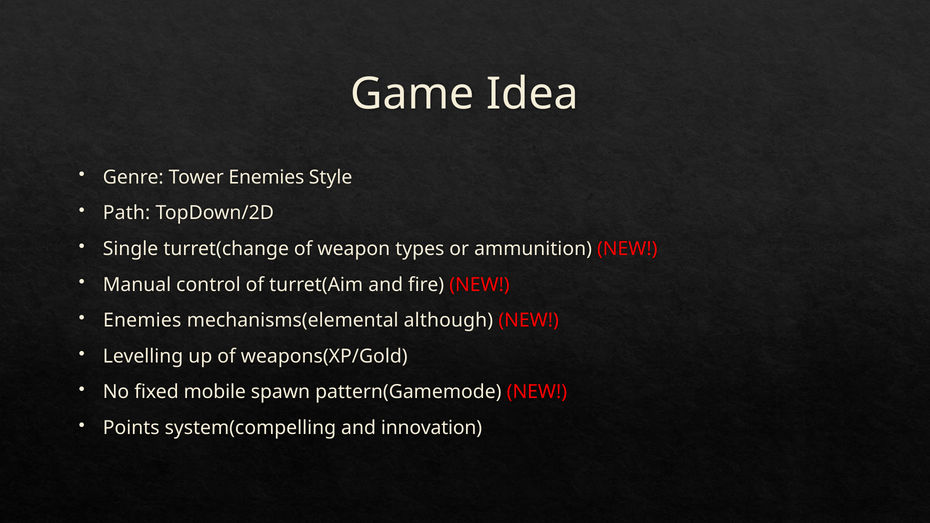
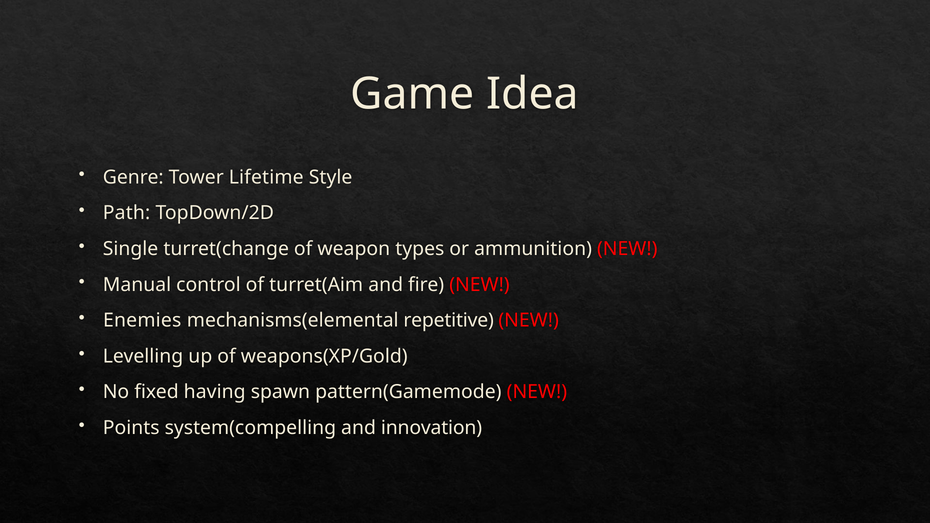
Tower Enemies: Enemies -> Lifetime
although: although -> repetitive
mobile: mobile -> having
